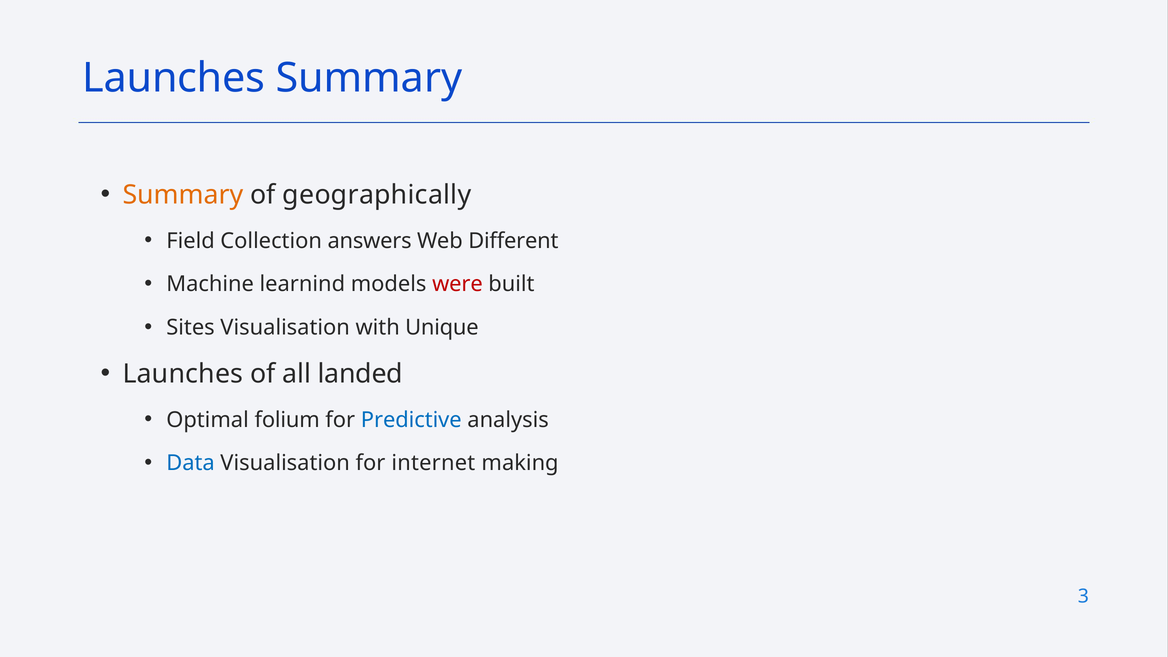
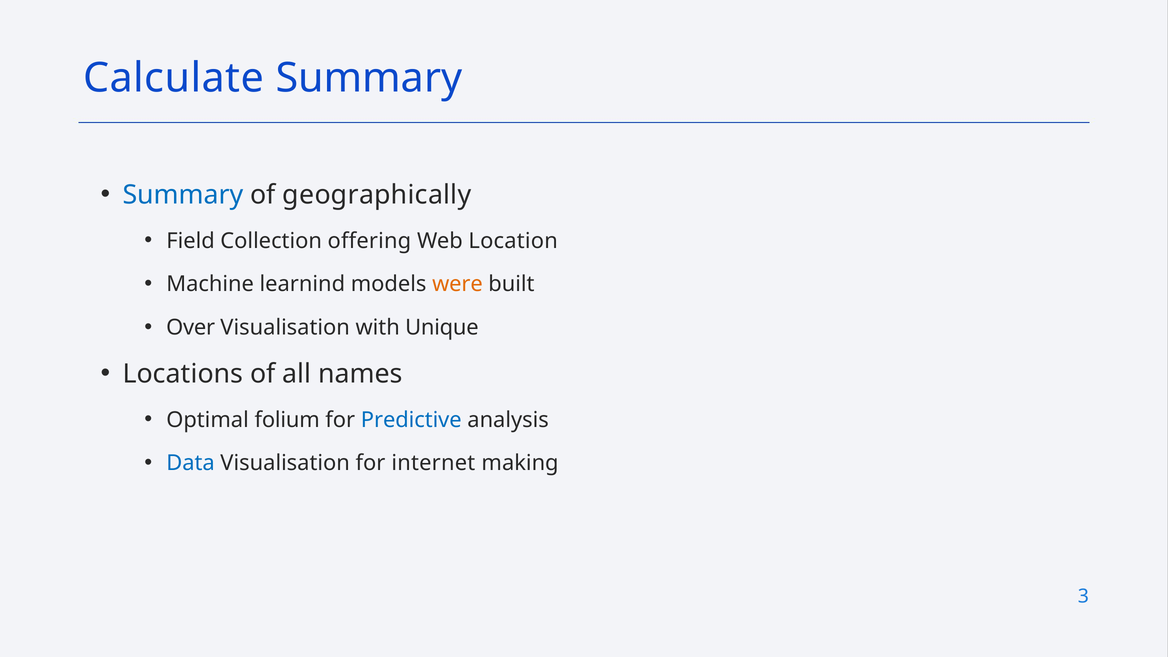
Launches at (174, 78): Launches -> Calculate
Summary at (183, 195) colour: orange -> blue
answers: answers -> offering
Different: Different -> Location
were colour: red -> orange
Sites: Sites -> Over
Launches at (183, 374): Launches -> Locations
landed: landed -> names
